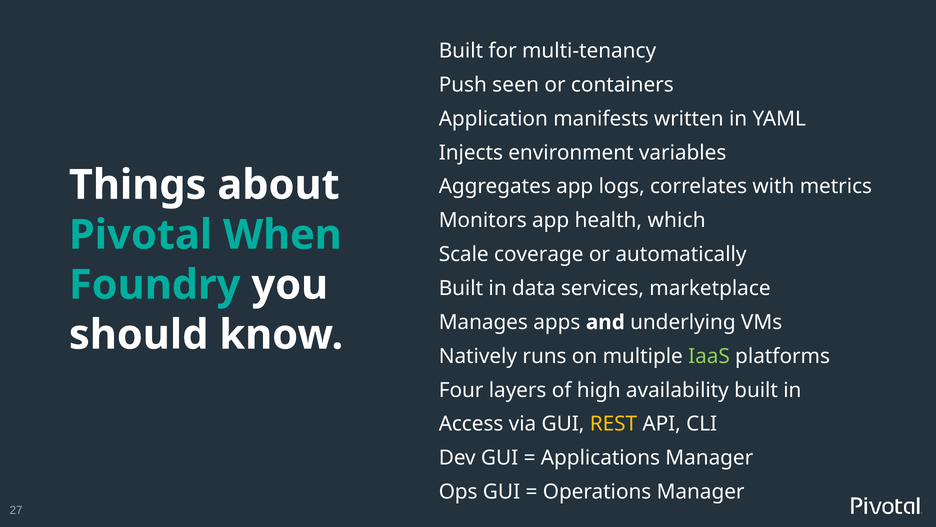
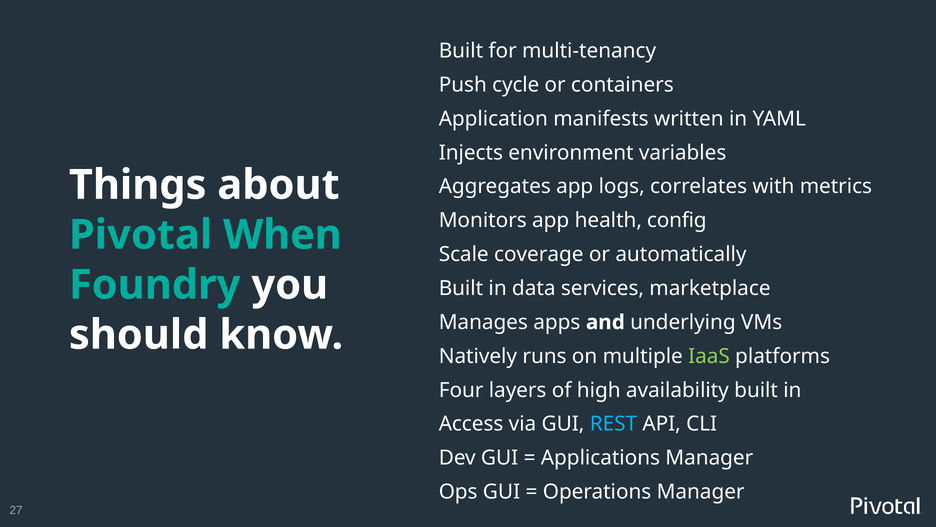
seen: seen -> cycle
which: which -> config
REST colour: yellow -> light blue
